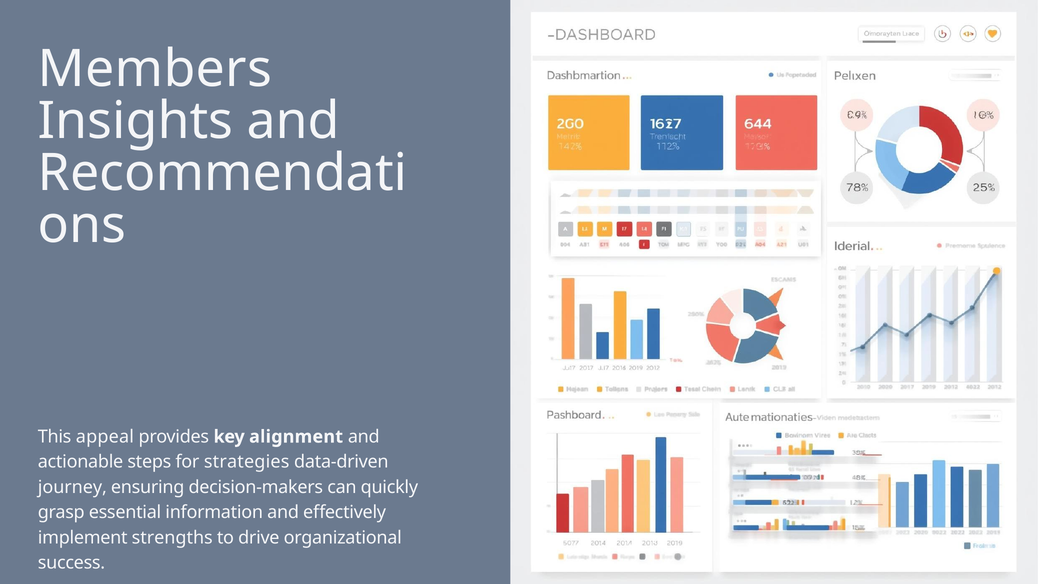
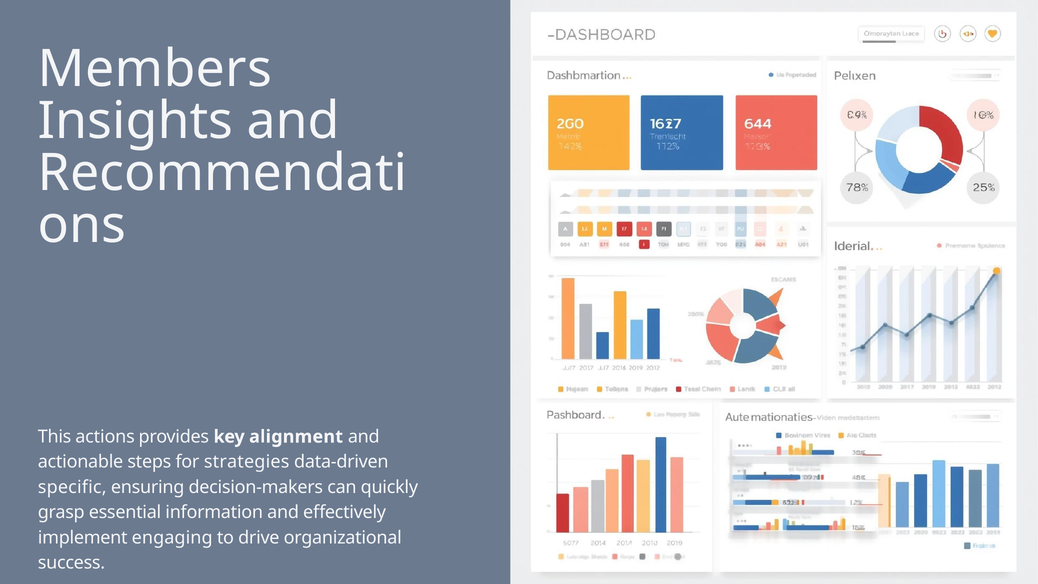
appeal: appeal -> actions
journey: journey -> specific
strengths: strengths -> engaging
